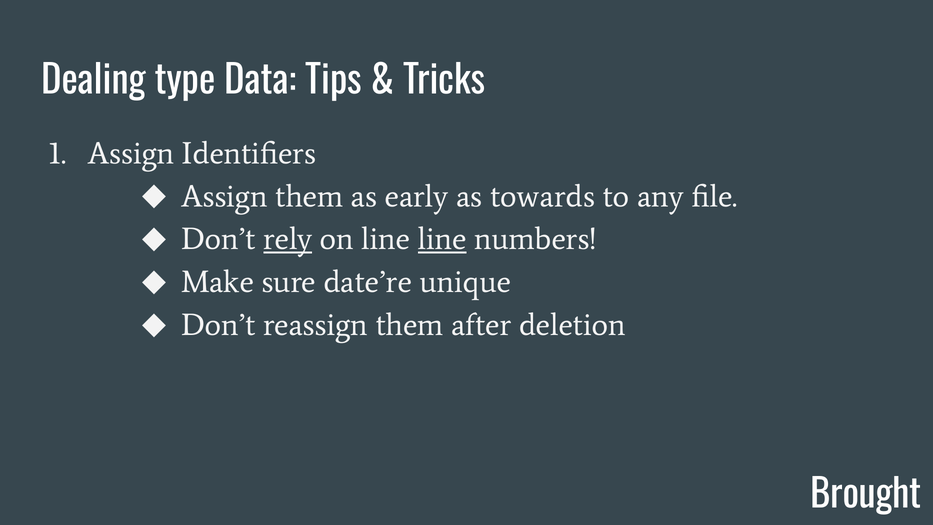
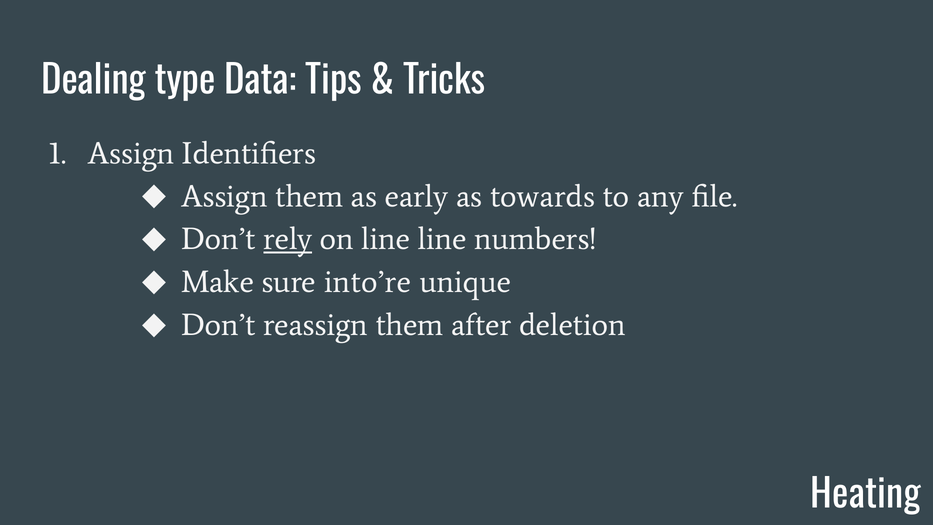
line at (442, 239) underline: present -> none
date’re: date’re -> into’re
Brought: Brought -> Heating
